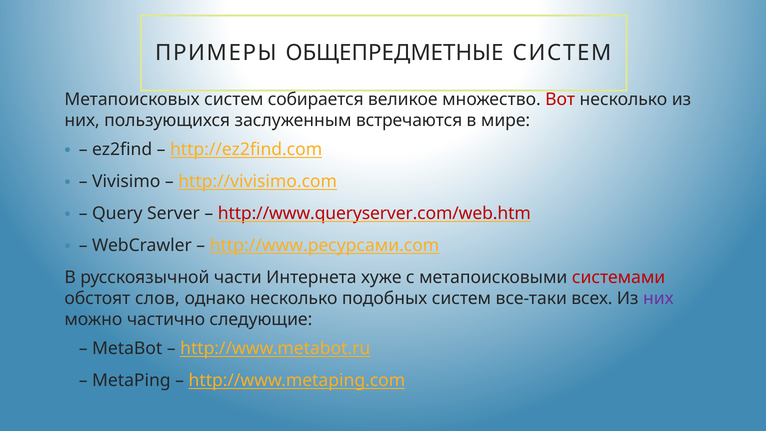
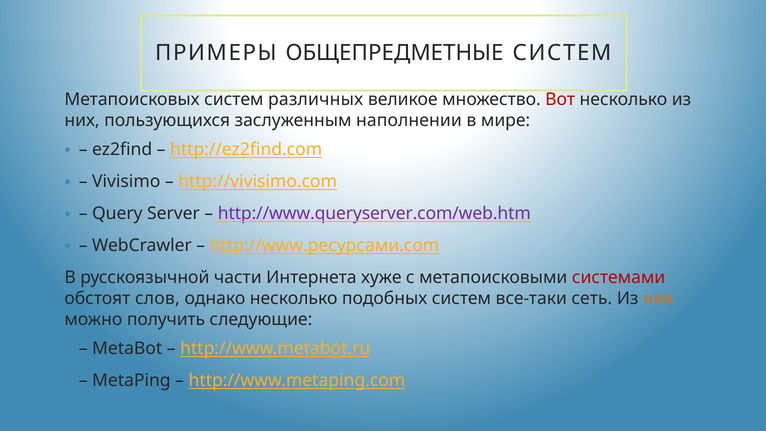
собирается: собирается -> различных
встречаются: встречаются -> наполнении
http://www.queryserver.com/web.htm colour: red -> purple
всех: всех -> сеть
них at (658, 298) colour: purple -> orange
частично: частично -> получить
